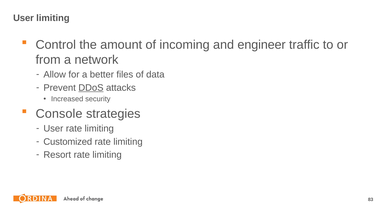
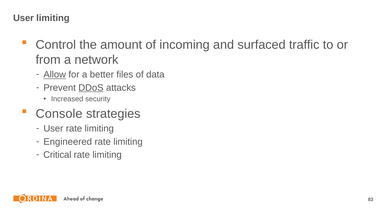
engineer: engineer -> surfaced
Allow underline: none -> present
Customized: Customized -> Engineered
Resort: Resort -> Critical
